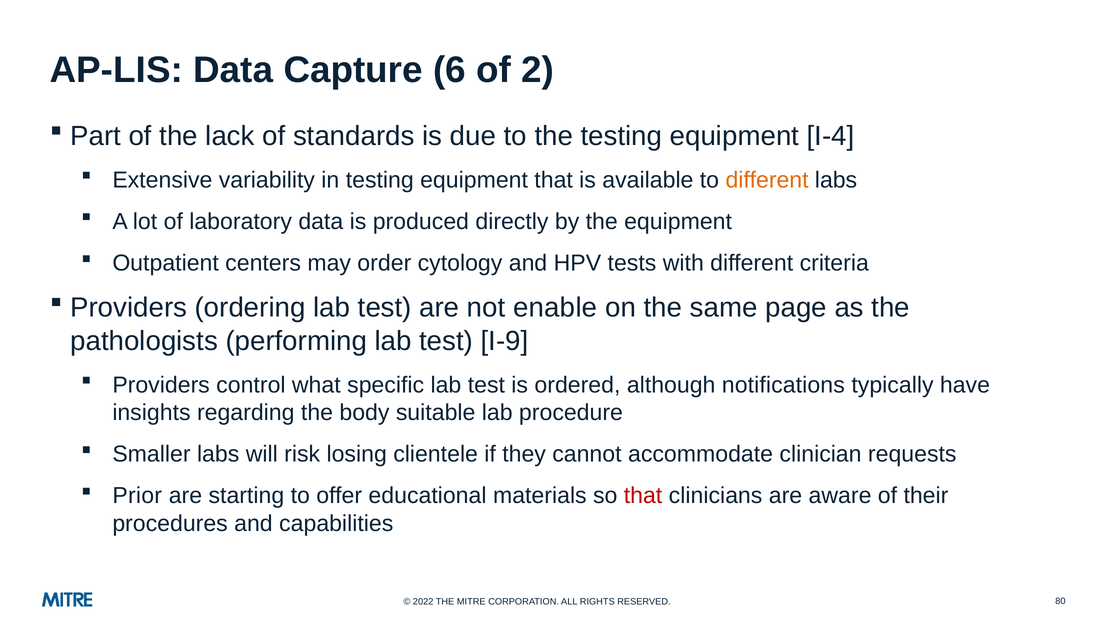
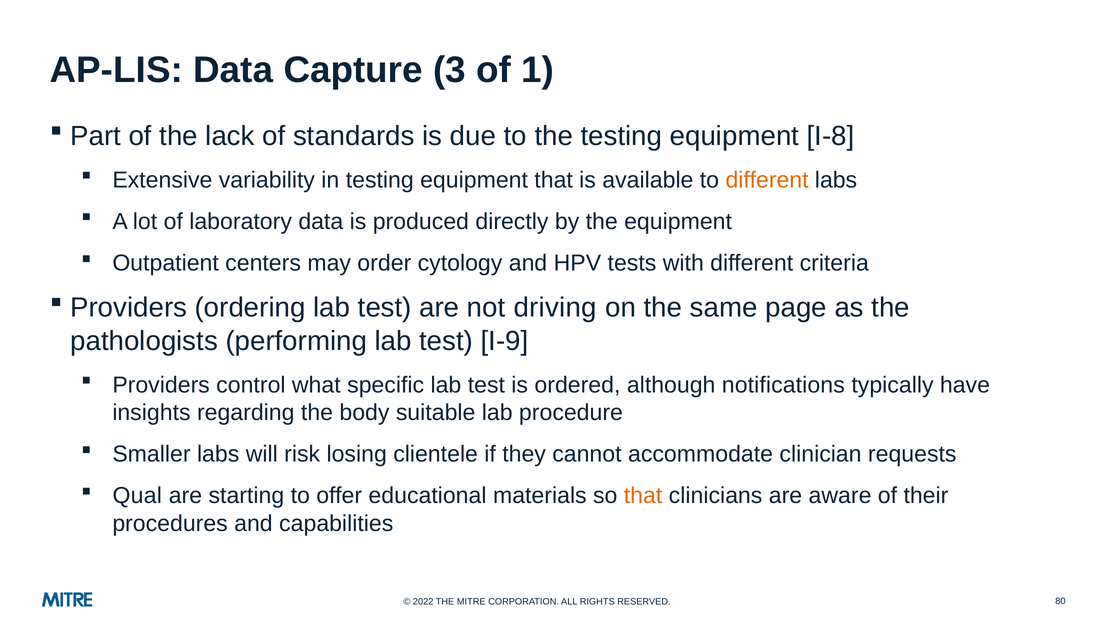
6: 6 -> 3
2: 2 -> 1
I-4: I-4 -> I-8
enable: enable -> driving
Prior: Prior -> Qual
that at (643, 496) colour: red -> orange
